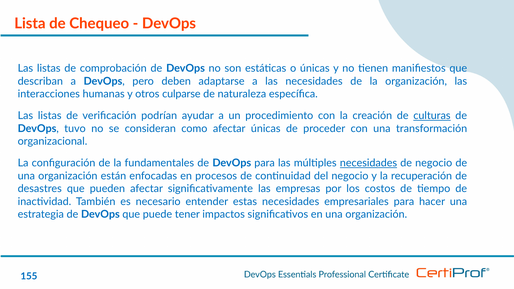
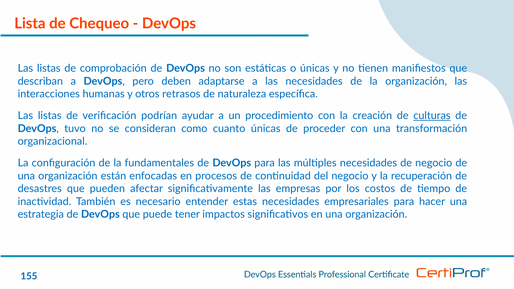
culparse: culparse -> retrasos
como afectar: afectar -> cuanto
necesidades at (368, 163) underline: present -> none
